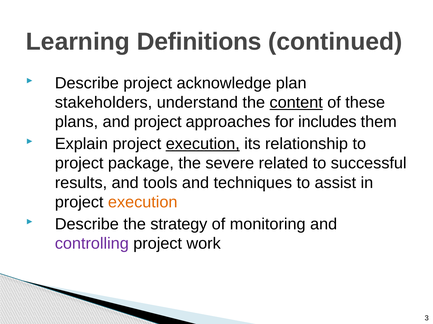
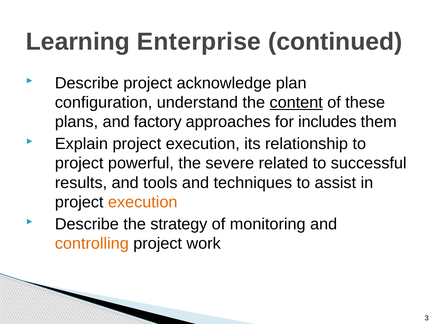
Definitions: Definitions -> Enterprise
stakeholders: stakeholders -> configuration
and project: project -> factory
execution at (203, 144) underline: present -> none
package: package -> powerful
controlling colour: purple -> orange
